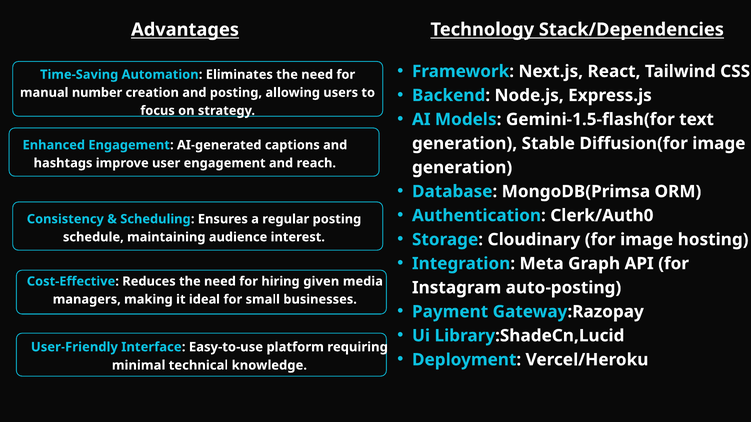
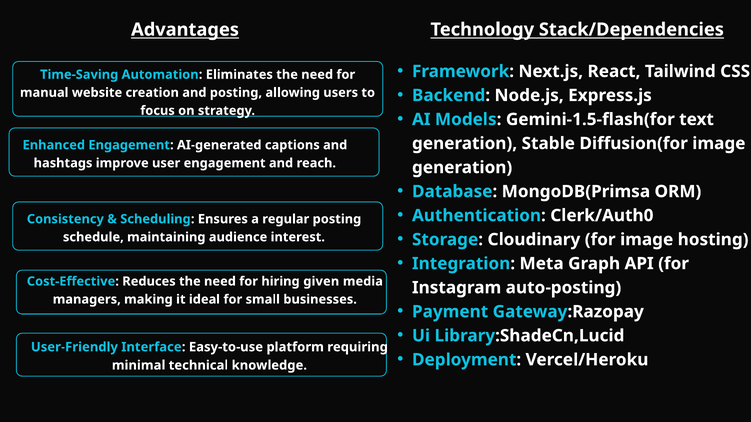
number: number -> website
